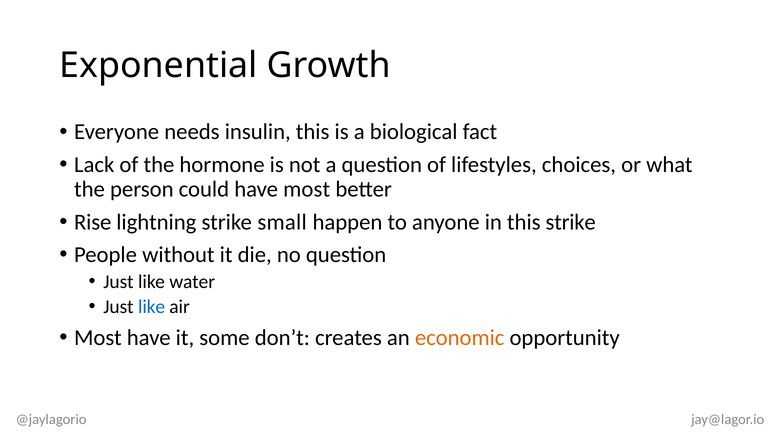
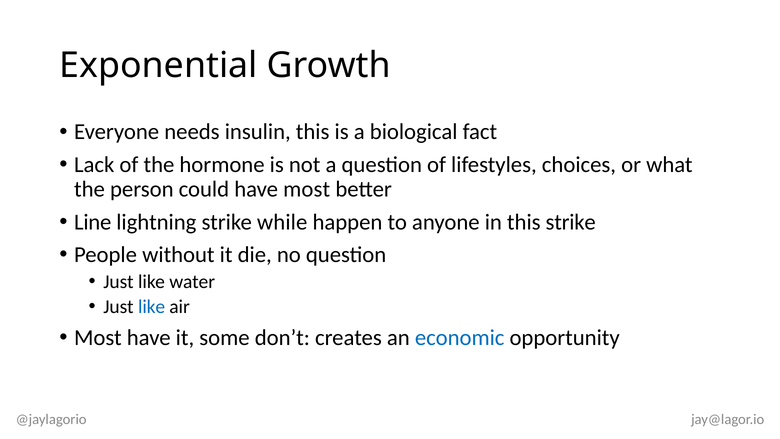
Rise: Rise -> Line
small: small -> while
economic colour: orange -> blue
